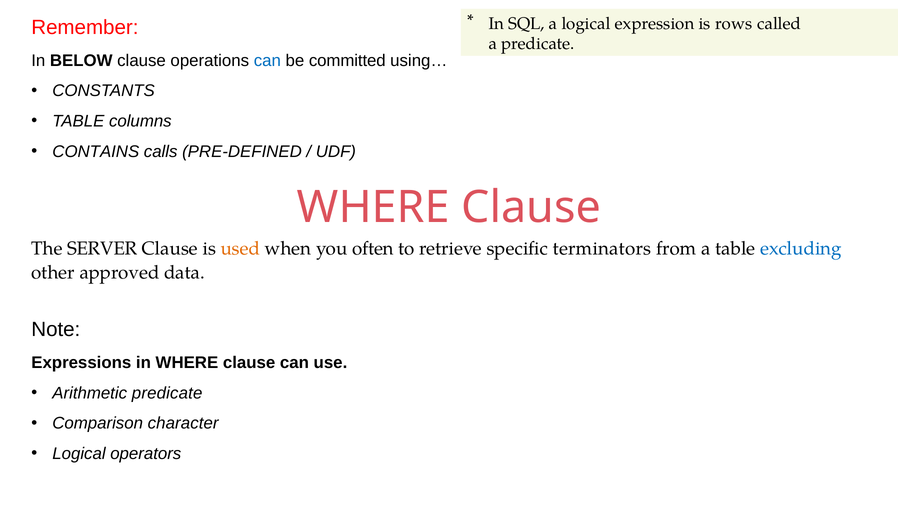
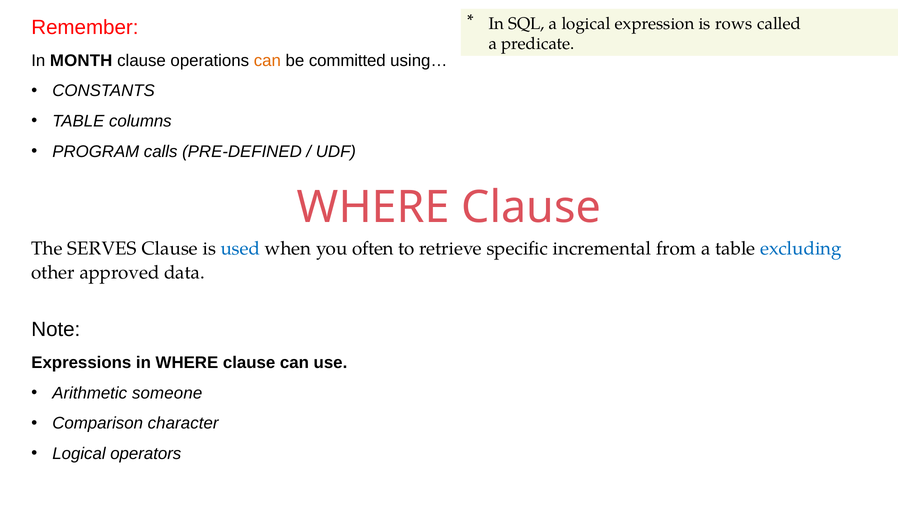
BELOW: BELOW -> MONTH
can at (267, 61) colour: blue -> orange
CONTAINS: CONTAINS -> PROGRAM
SERVER: SERVER -> SERVES
used colour: orange -> blue
terminators: terminators -> incremental
Arithmetic predicate: predicate -> someone
